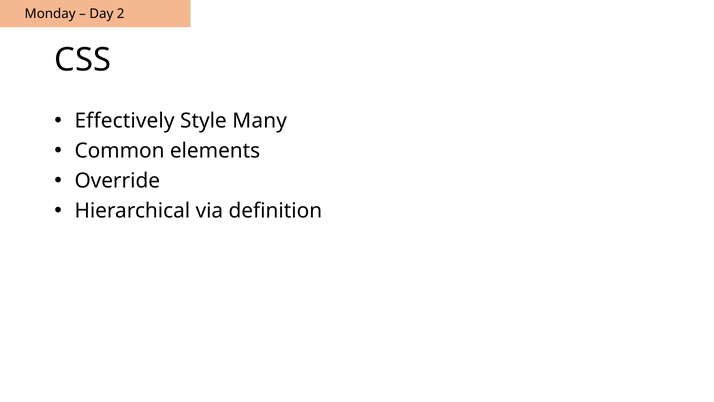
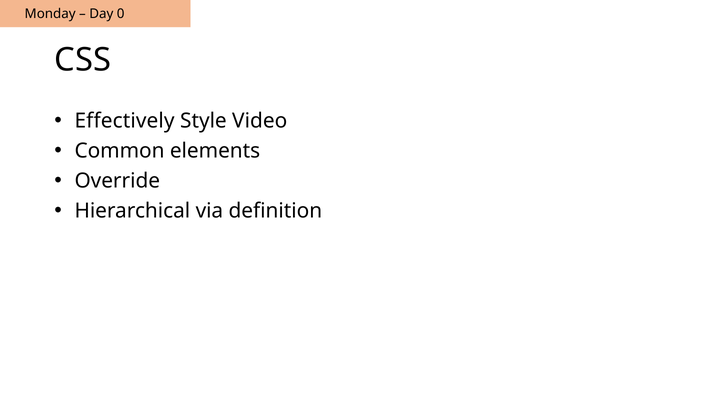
2: 2 -> 0
Many: Many -> Video
